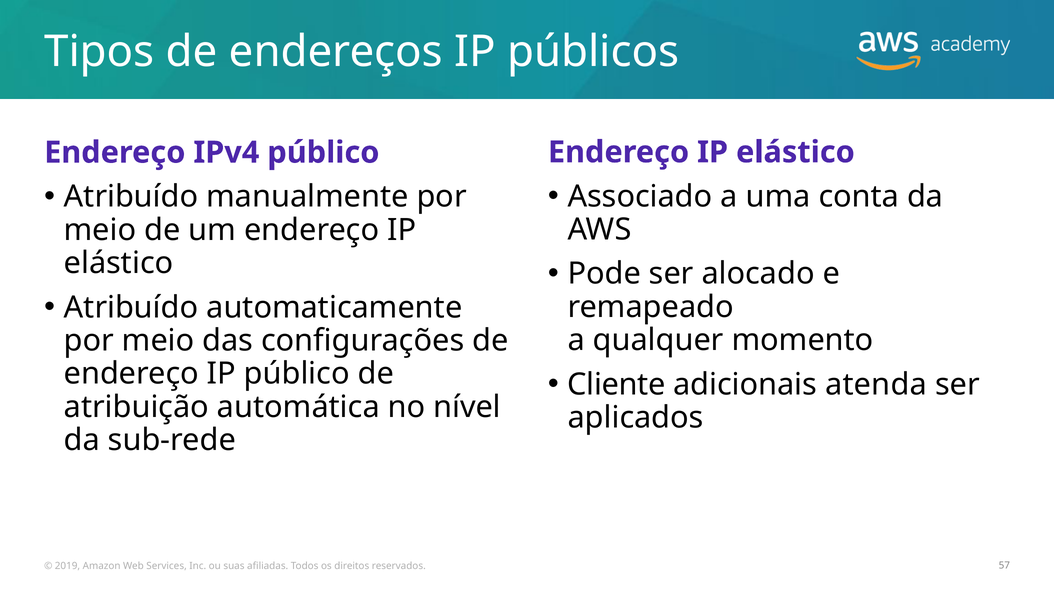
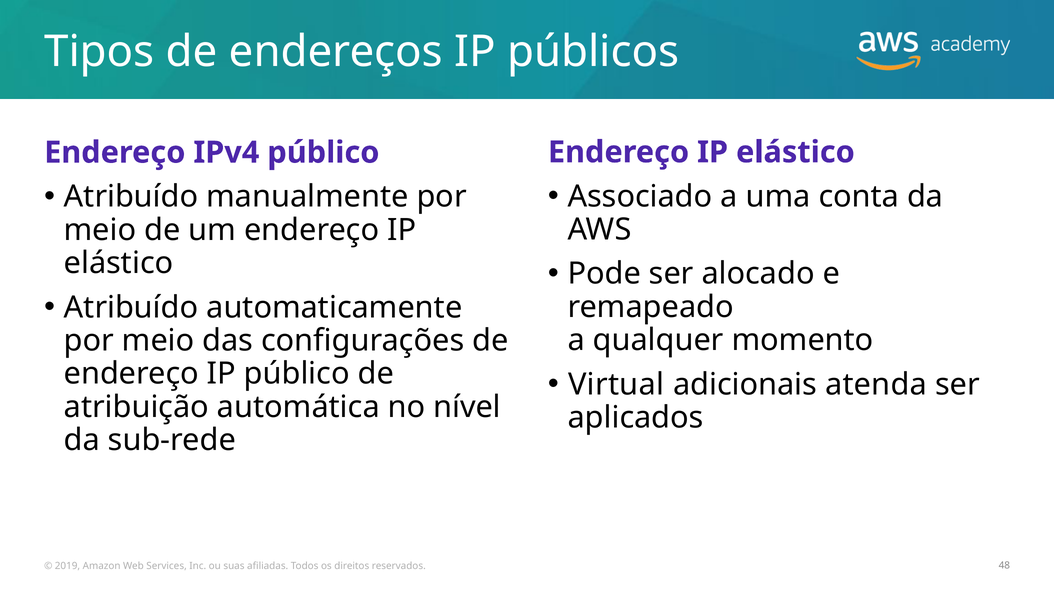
Cliente: Cliente -> Virtual
57: 57 -> 48
